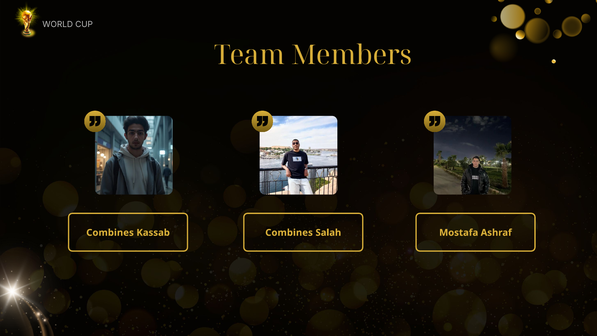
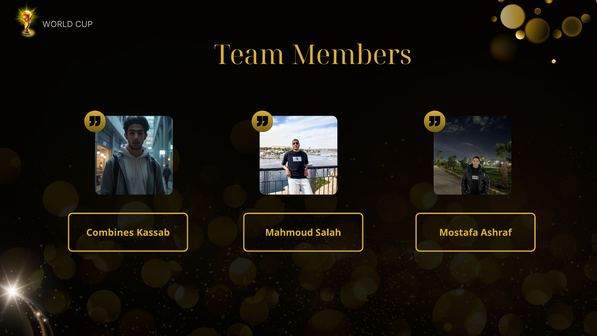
Kassab Combines: Combines -> Mahmoud
